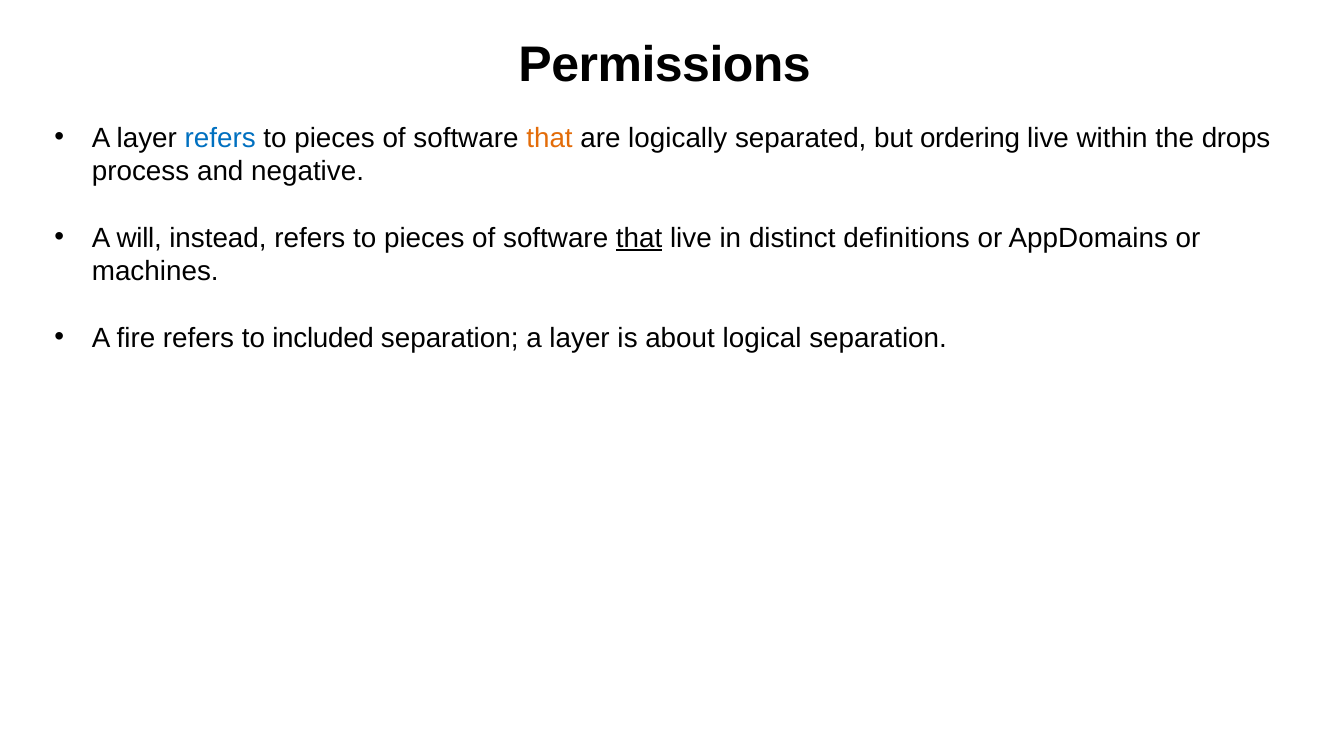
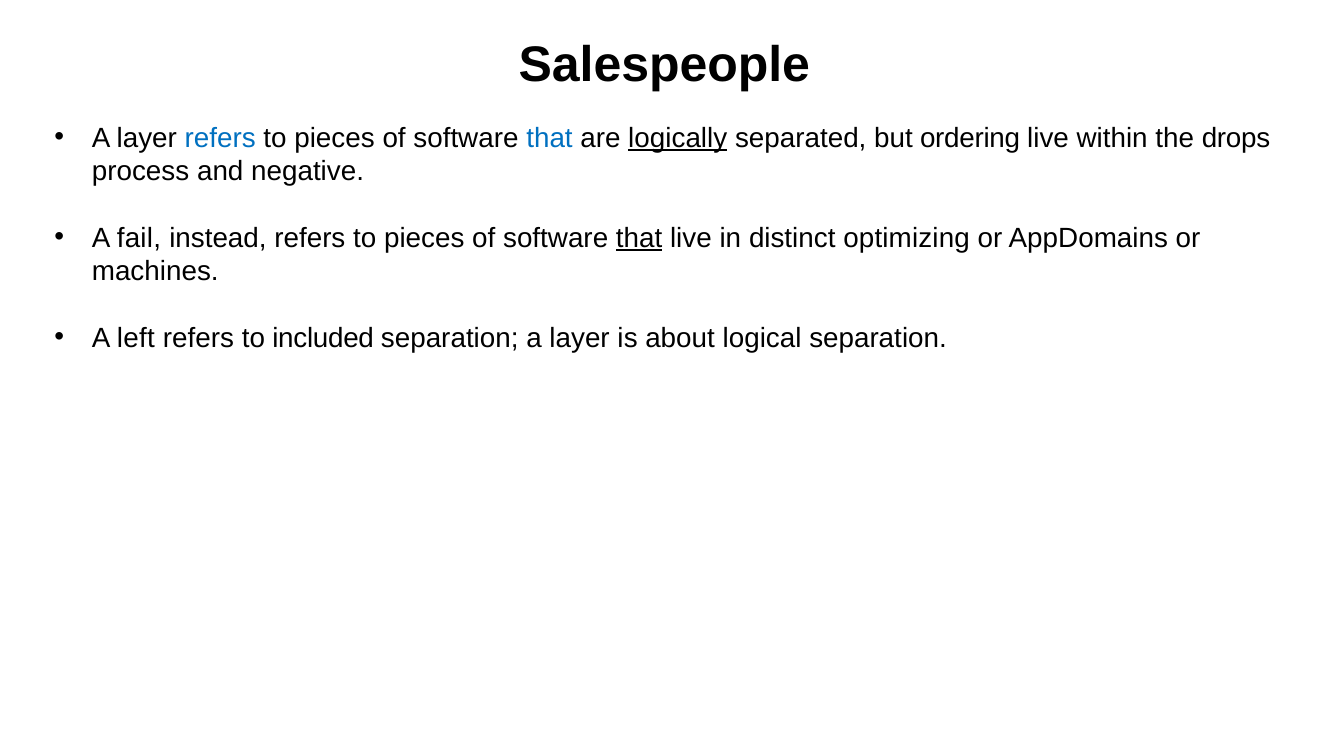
Permissions: Permissions -> Salespeople
that at (550, 138) colour: orange -> blue
logically underline: none -> present
will: will -> fail
definitions: definitions -> optimizing
fire: fire -> left
